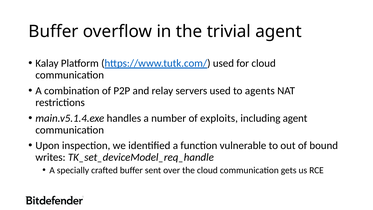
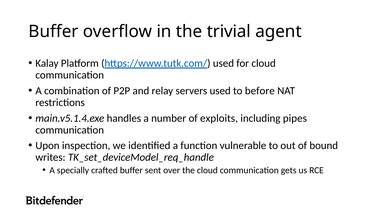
agents: agents -> before
including agent: agent -> pipes
